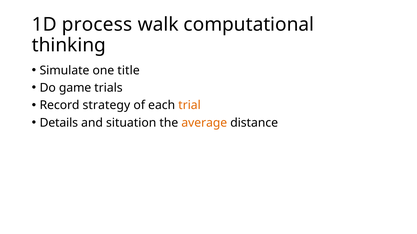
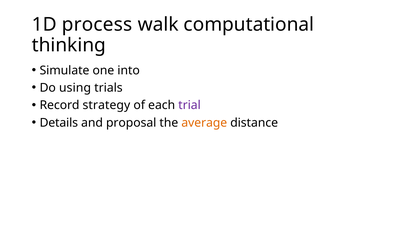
title: title -> into
game: game -> using
trial colour: orange -> purple
situation: situation -> proposal
